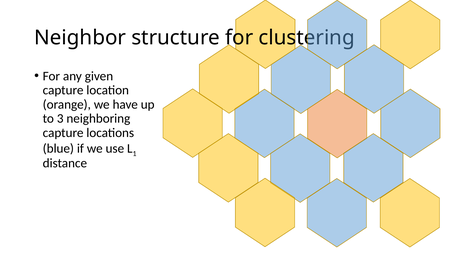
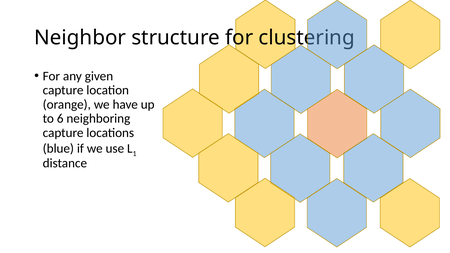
3: 3 -> 6
